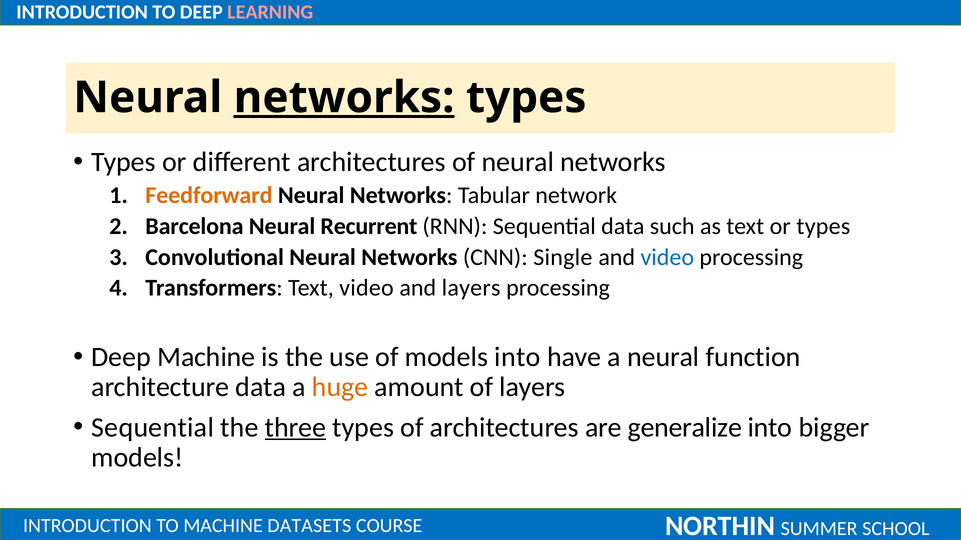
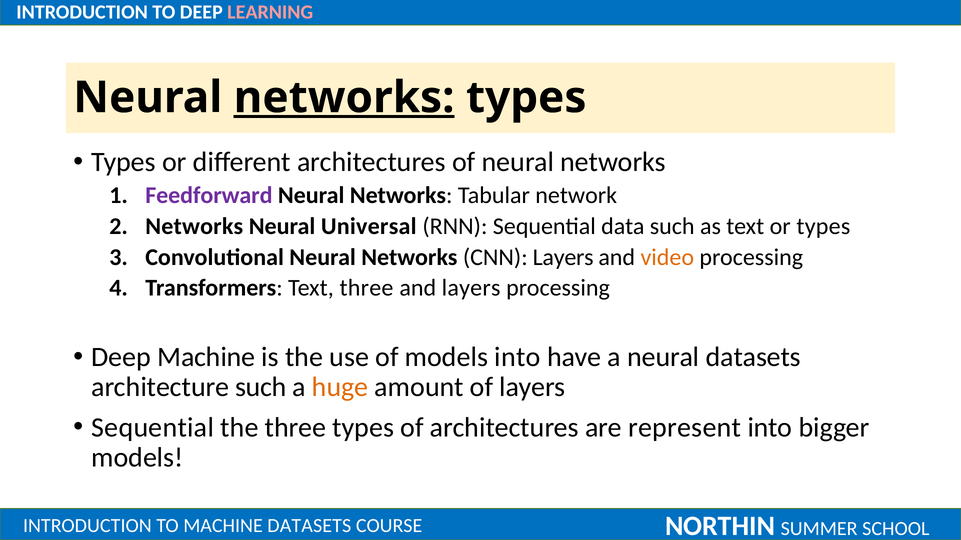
Feedforward colour: orange -> purple
Barcelona at (194, 226): Barcelona -> Networks
Recurrent: Recurrent -> Universal
CNN Single: Single -> Layers
video at (667, 257) colour: blue -> orange
Text video: video -> three
neural function: function -> datasets
architecture data: data -> such
three at (295, 428) underline: present -> none
generalize: generalize -> represent
